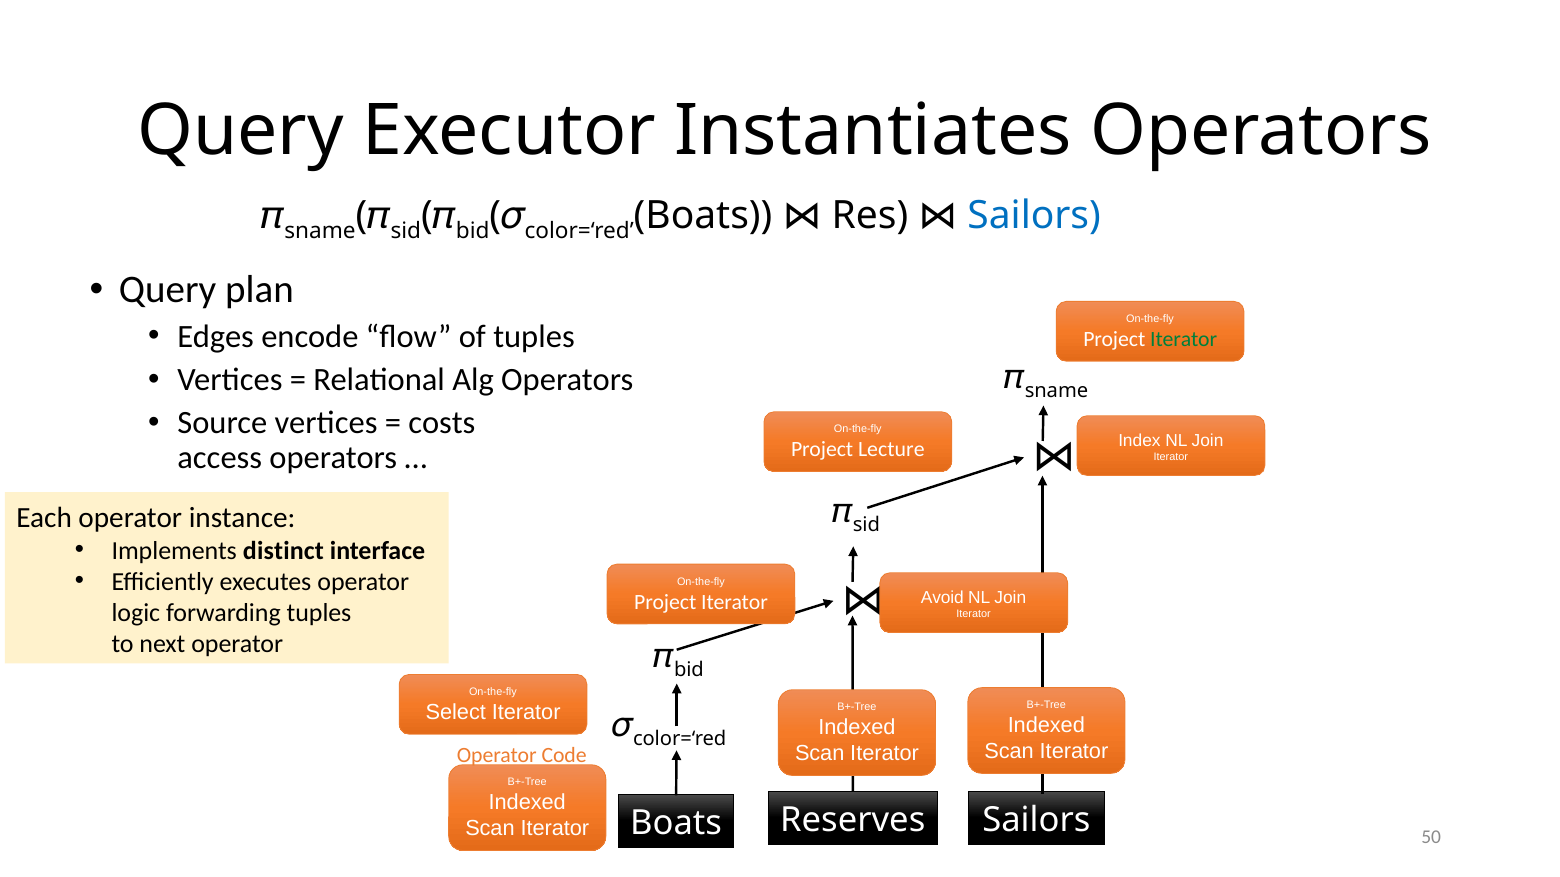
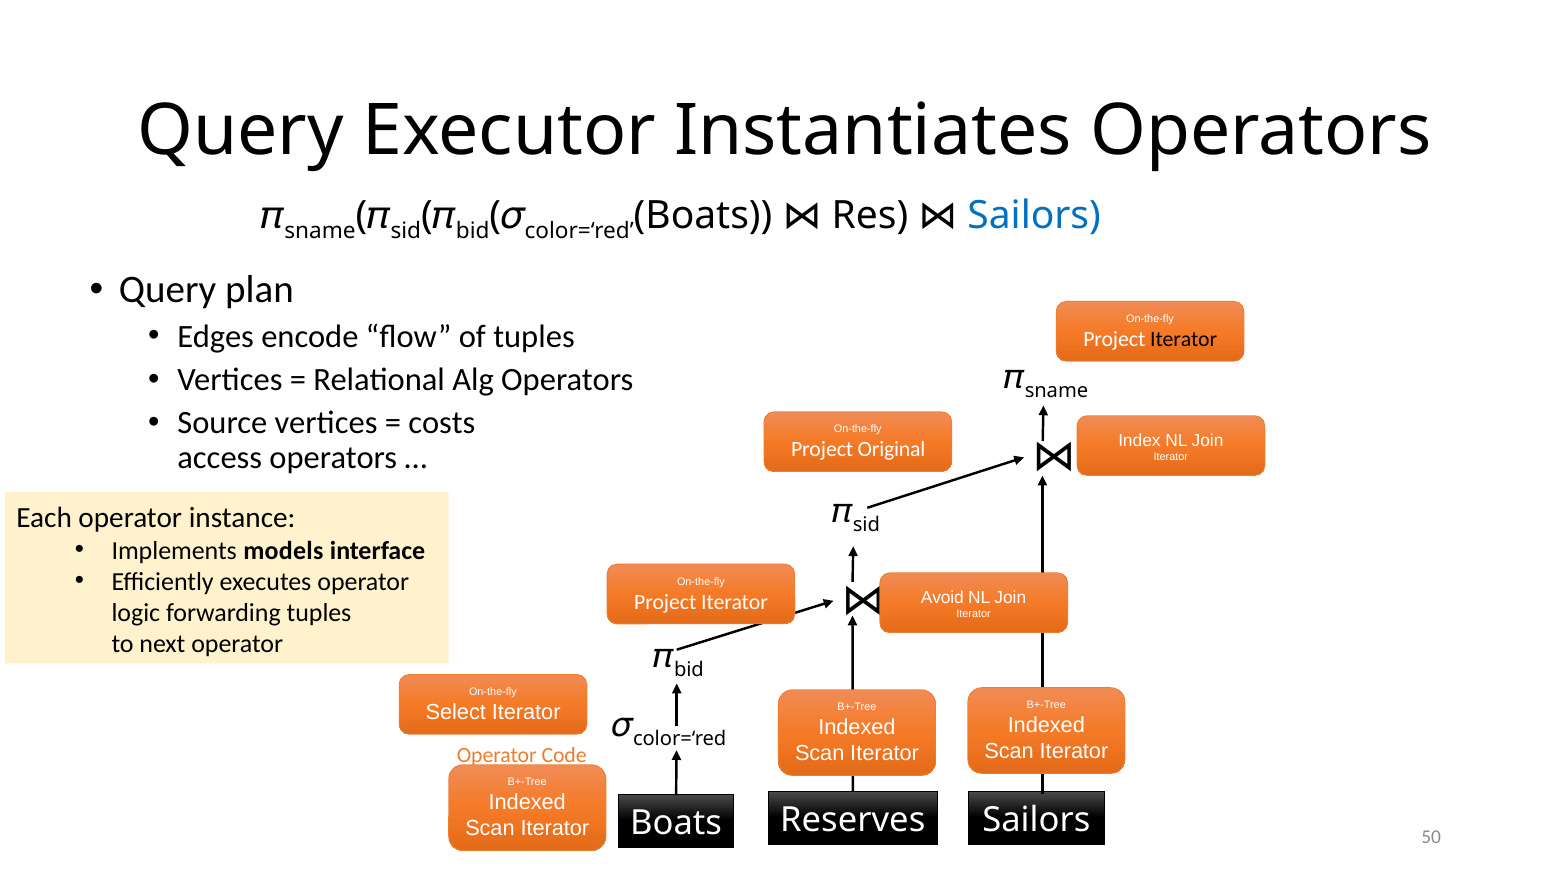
Iterator at (1184, 339) colour: green -> black
Lecture: Lecture -> Original
distinct: distinct -> models
